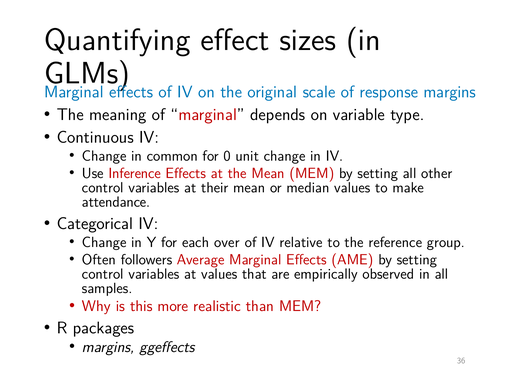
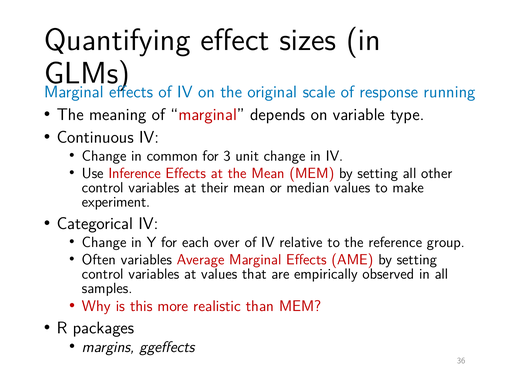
response margins: margins -> running
0: 0 -> 3
attendance: attendance -> experiment
Often followers: followers -> variables
